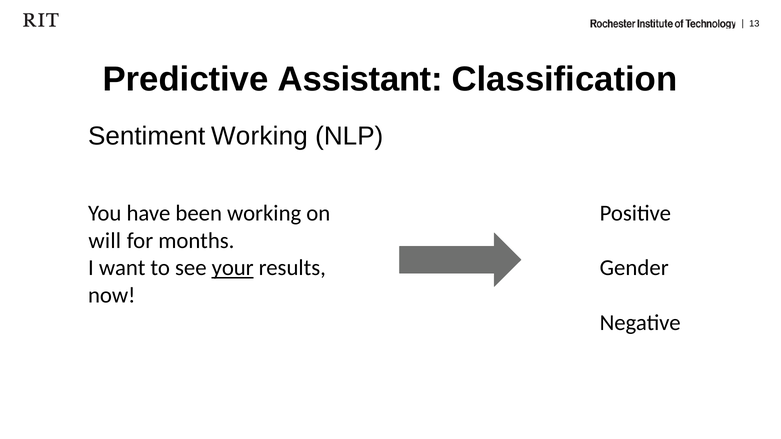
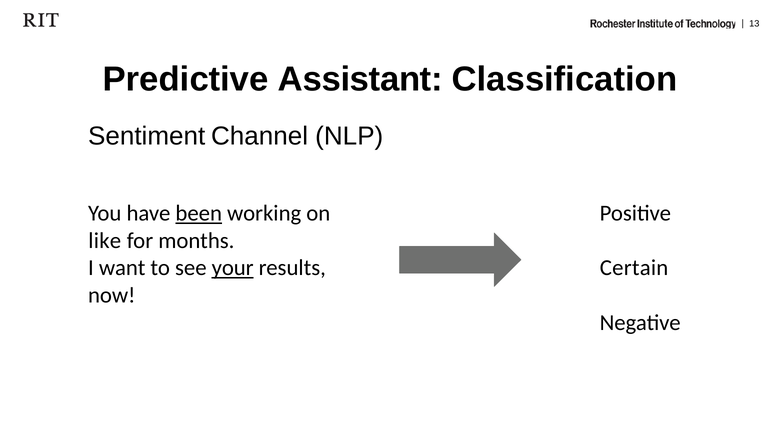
Sentiment Working: Working -> Channel
been underline: none -> present
will: will -> like
Gender: Gender -> Certain
